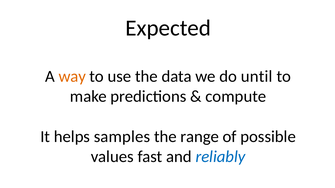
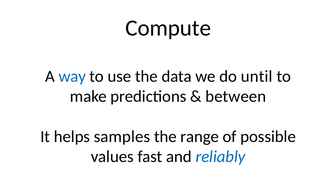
Expected: Expected -> Compute
way colour: orange -> blue
compute: compute -> between
